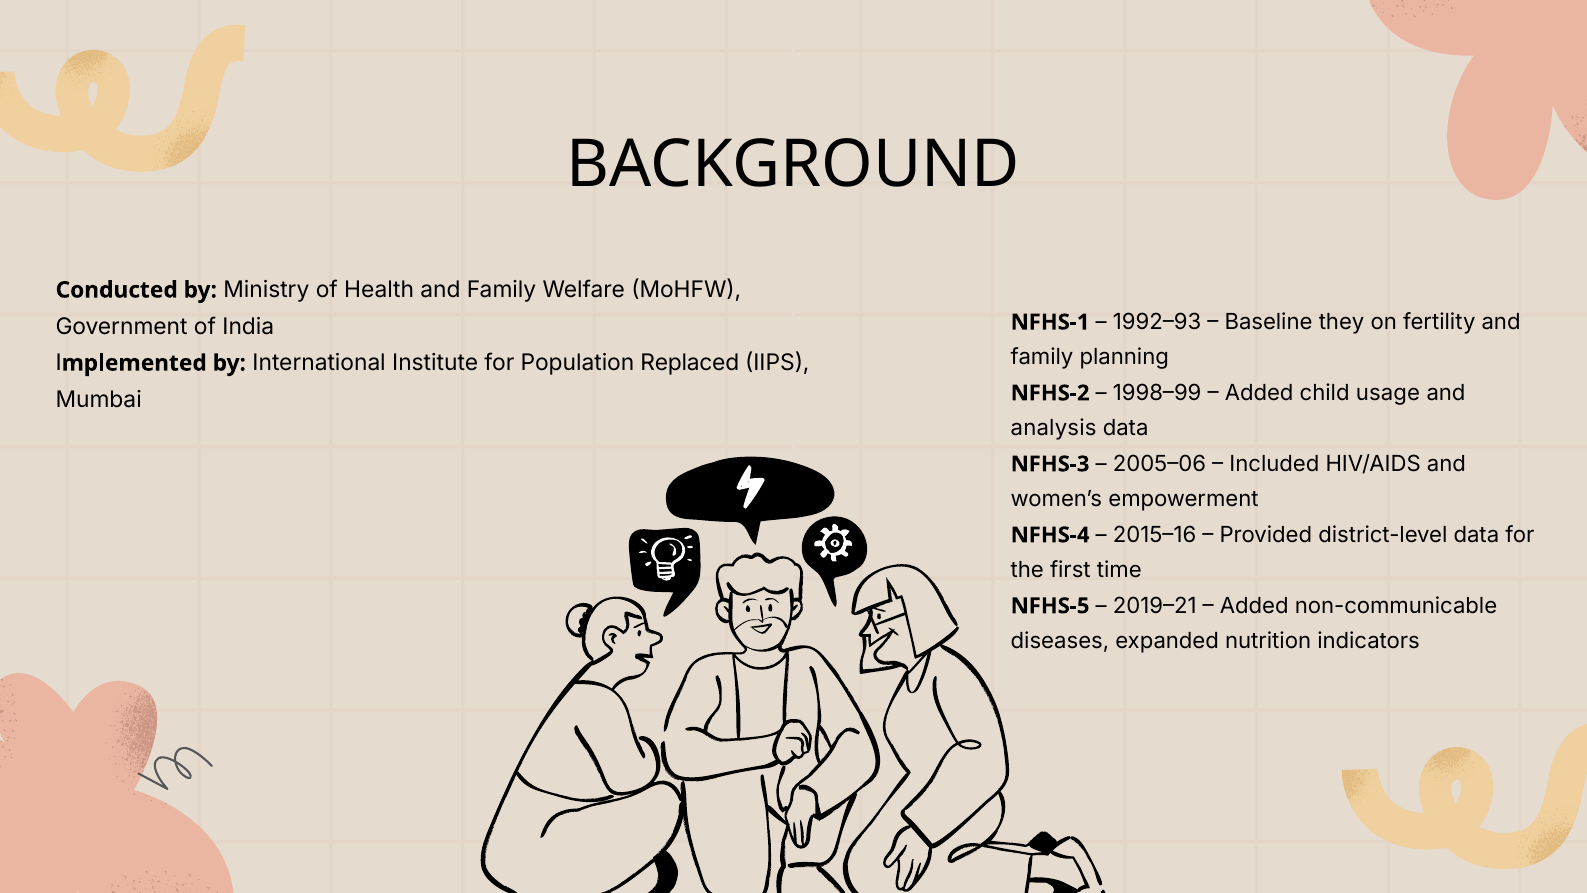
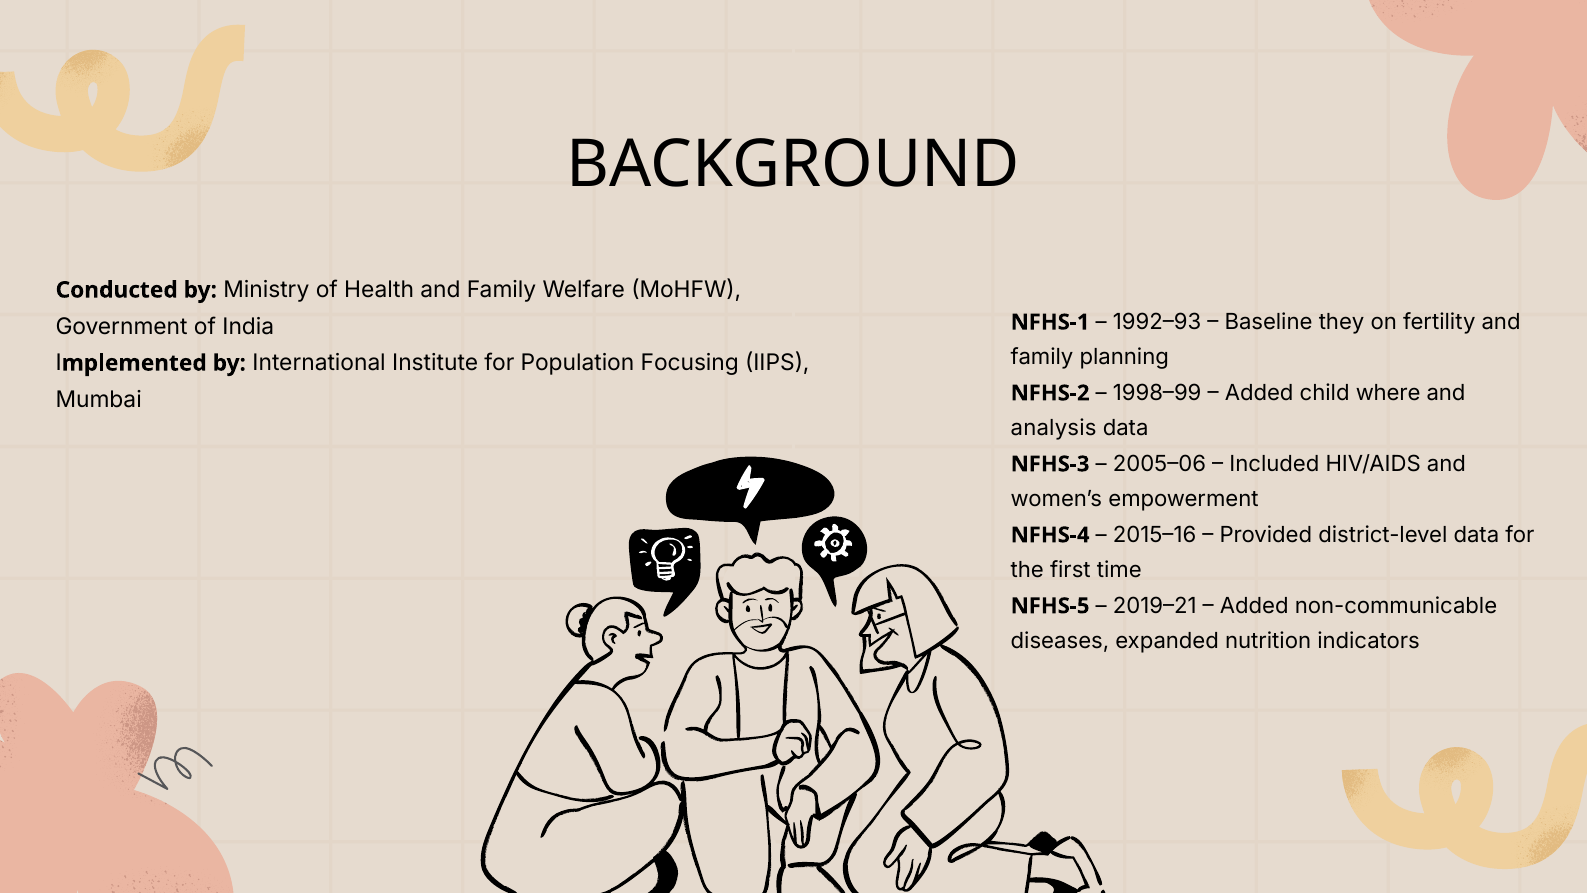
Replaced: Replaced -> Focusing
usage: usage -> where
